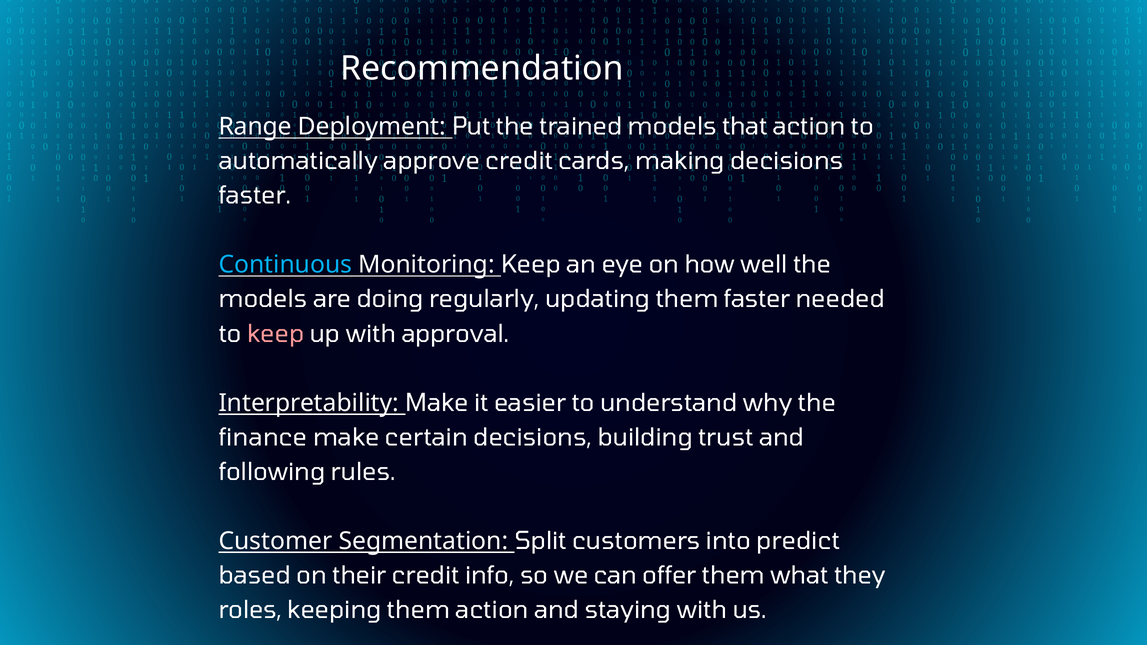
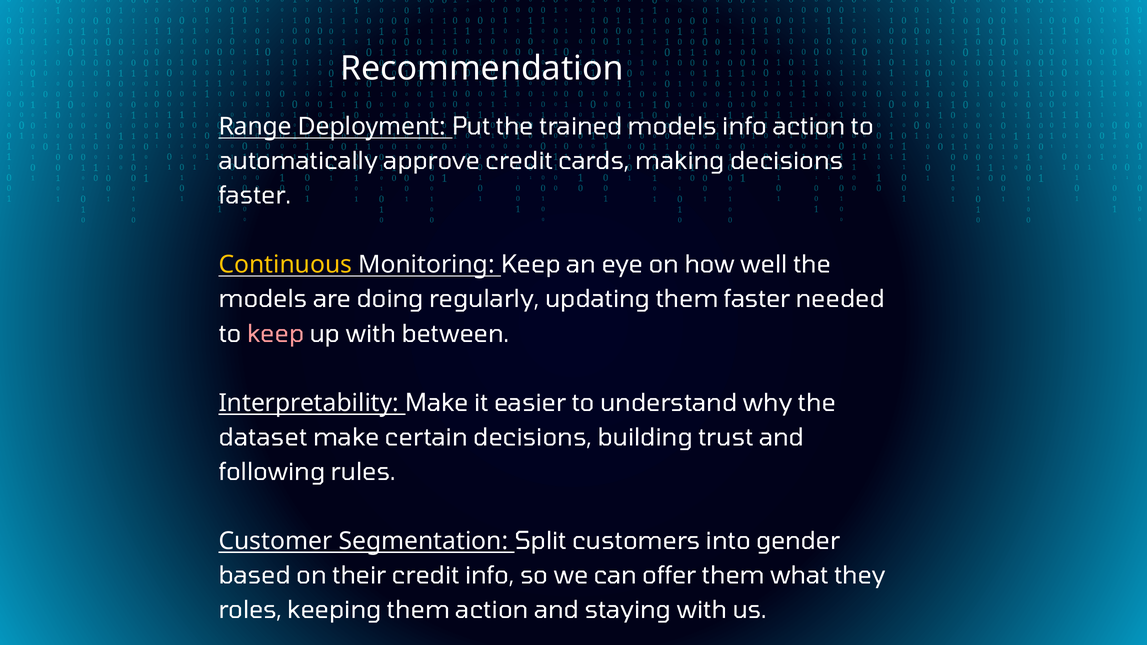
models that: that -> info
Continuous colour: light blue -> yellow
approval: approval -> between
finance: finance -> dataset
predict: predict -> gender
